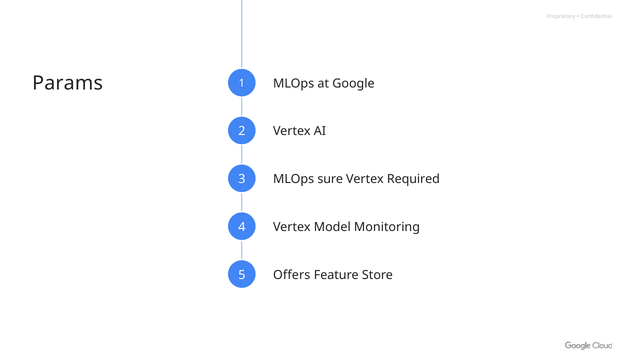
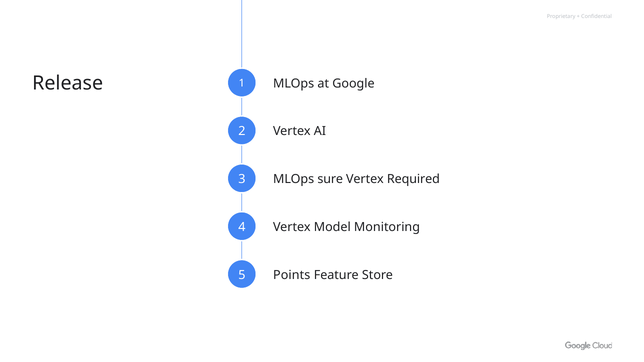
Params: Params -> Release
Offers: Offers -> Points
